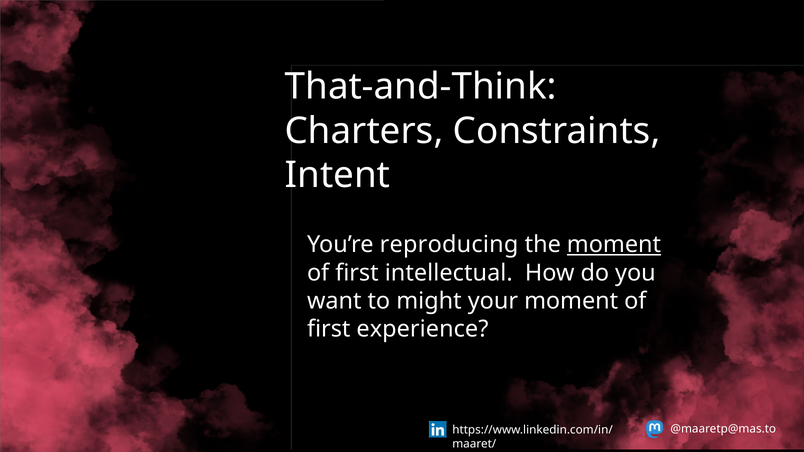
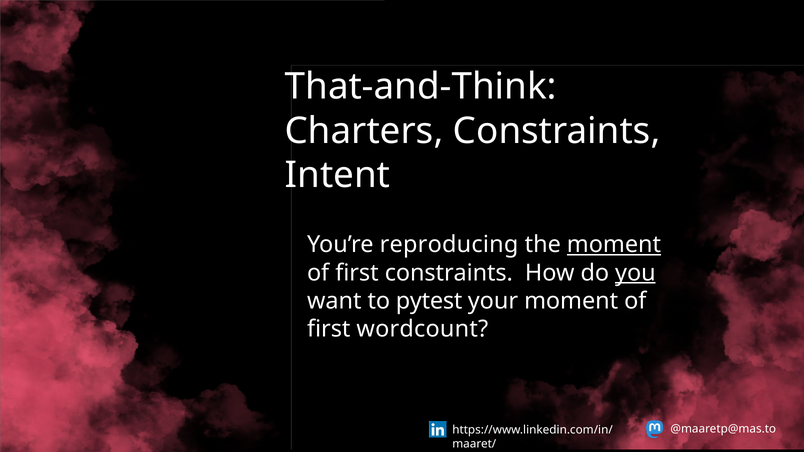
first intellectual: intellectual -> constraints
you underline: none -> present
might: might -> pytest
experience: experience -> wordcount
